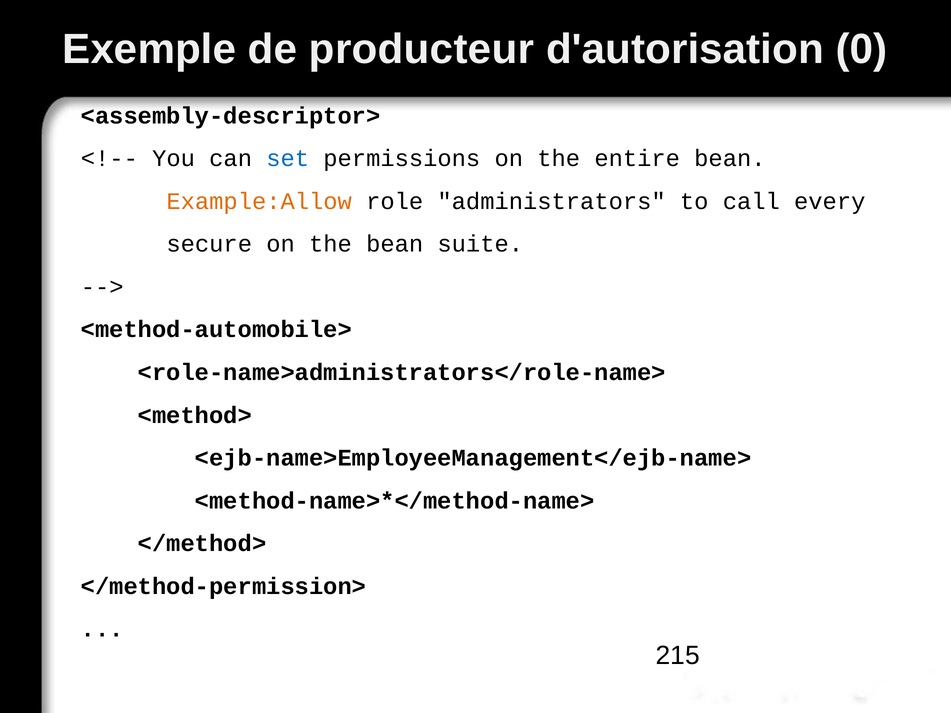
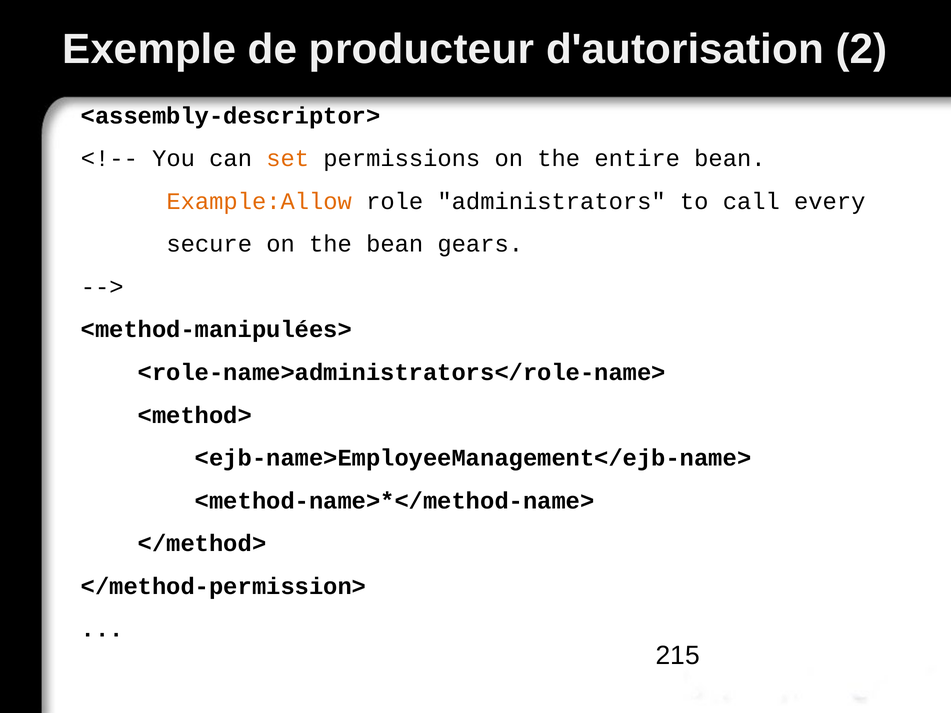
0: 0 -> 2
set colour: blue -> orange
suite: suite -> gears
<method-automobile>: <method-automobile> -> <method-manipulées>
